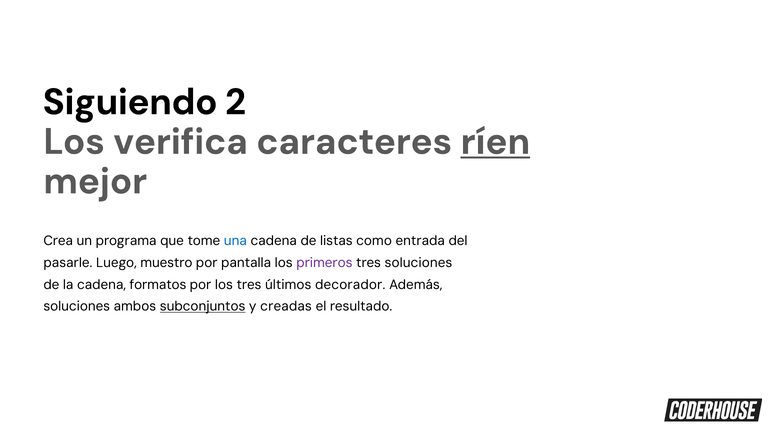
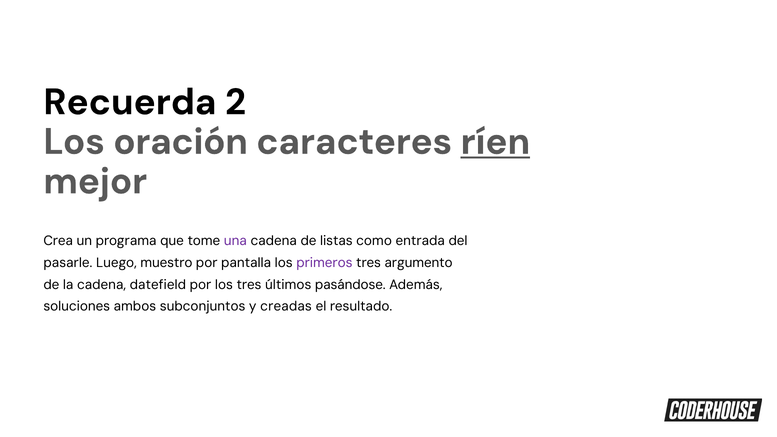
Siguiendo: Siguiendo -> Recuerda
verifica: verifica -> oración
una colour: blue -> purple
tres soluciones: soluciones -> argumento
formatos: formatos -> datefield
decorador: decorador -> pasándose
subconjuntos underline: present -> none
